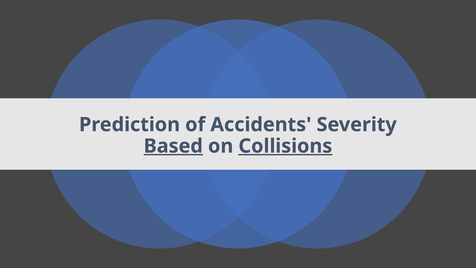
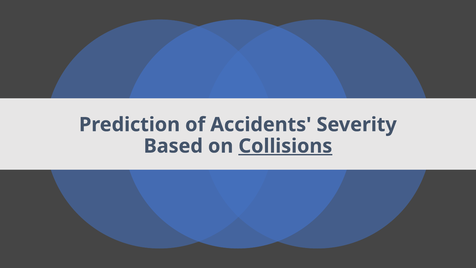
Based underline: present -> none
